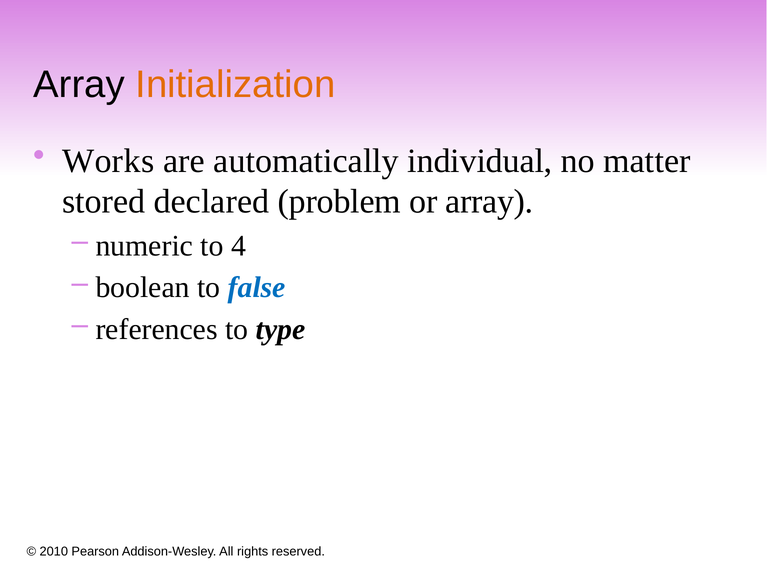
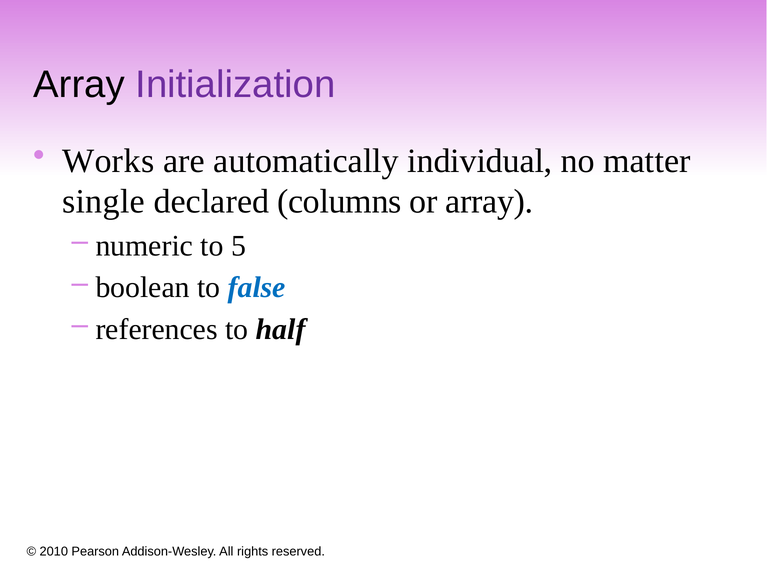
Initialization colour: orange -> purple
stored: stored -> single
problem: problem -> columns
4: 4 -> 5
type: type -> half
